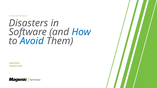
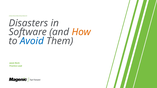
How colour: blue -> orange
